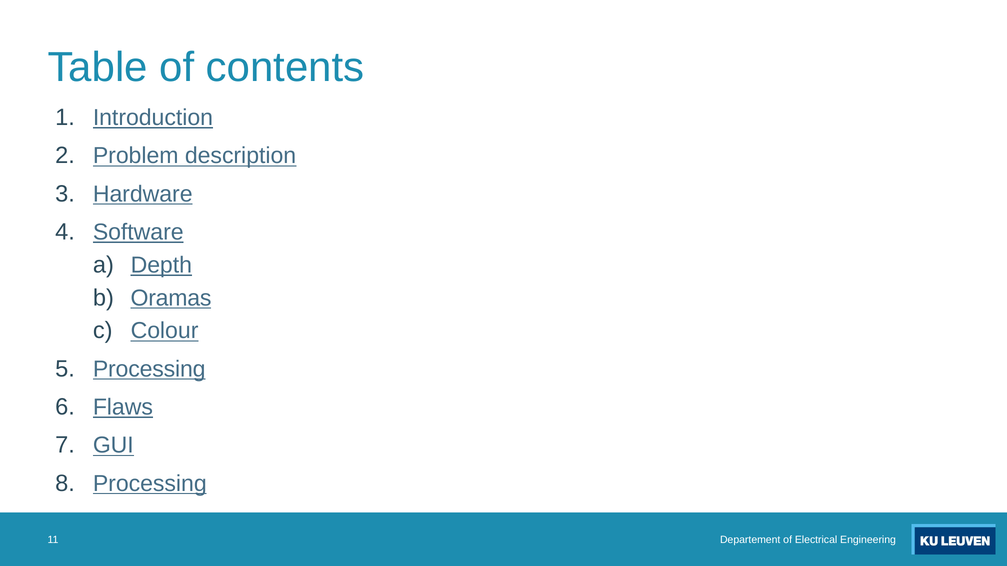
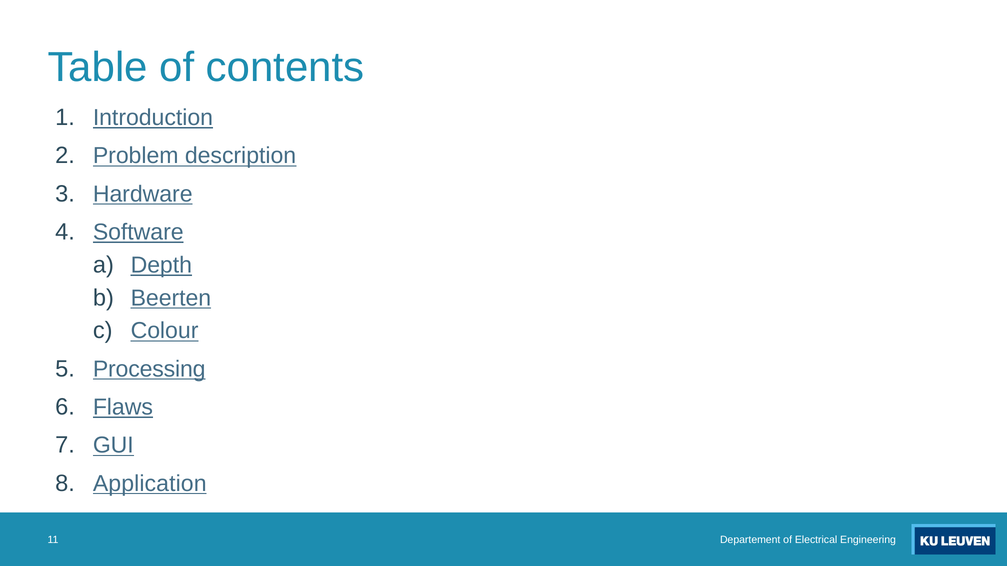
Oramas: Oramas -> Beerten
Processing at (150, 484): Processing -> Application
